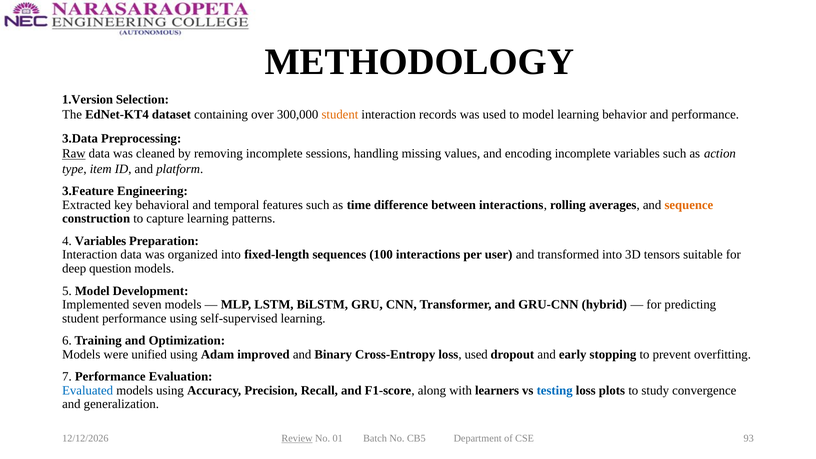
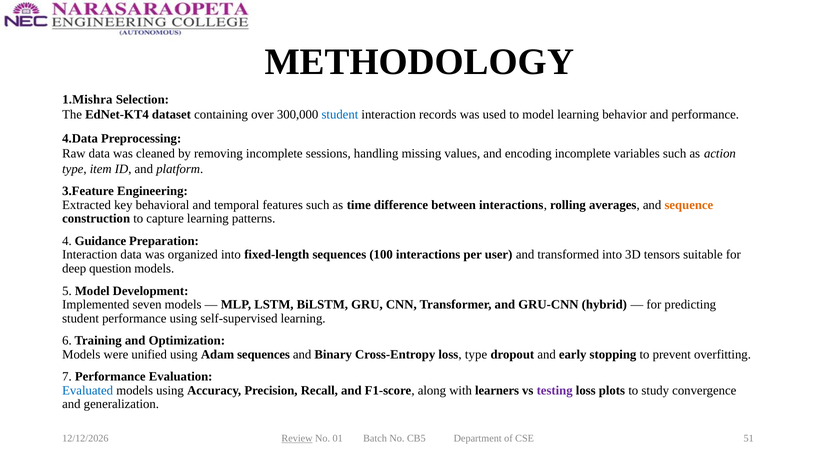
1.Version: 1.Version -> 1.Mishra
student at (340, 115) colour: orange -> blue
3.Data: 3.Data -> 4.Data
Raw underline: present -> none
4 Variables: Variables -> Guidance
Adam improved: improved -> sequences
loss used: used -> type
testing colour: blue -> purple
93: 93 -> 51
